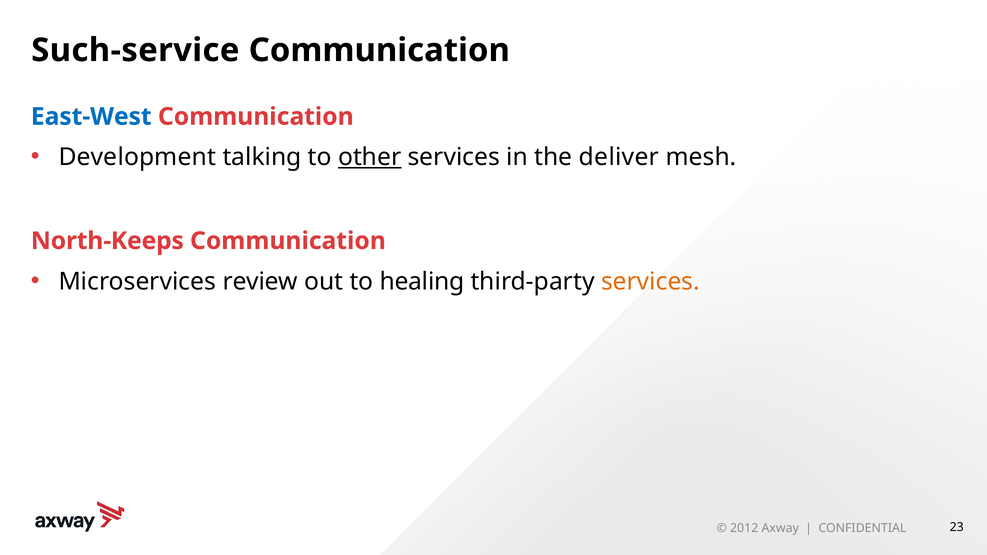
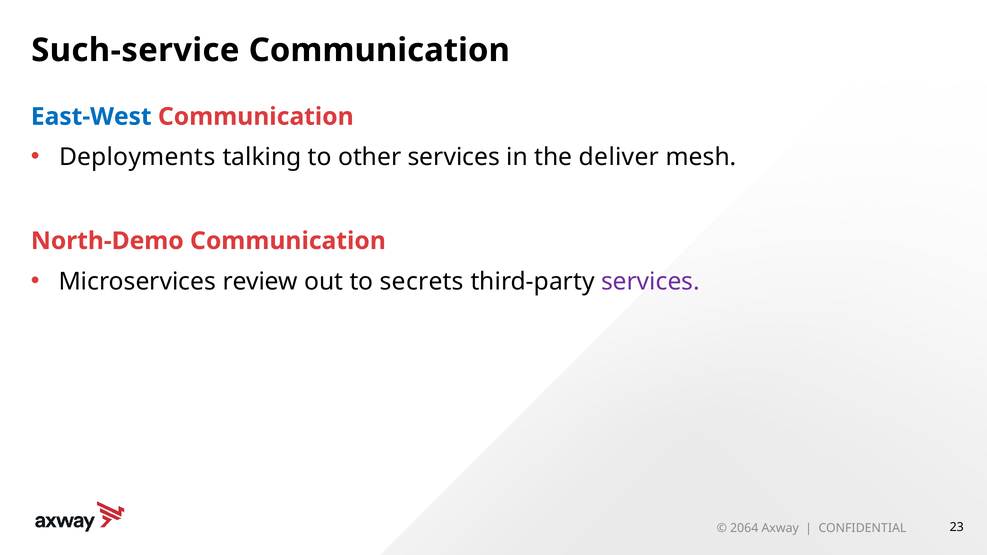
Development: Development -> Deployments
other underline: present -> none
North-Keeps: North-Keeps -> North-Demo
healing: healing -> secrets
services at (650, 282) colour: orange -> purple
2012: 2012 -> 2064
